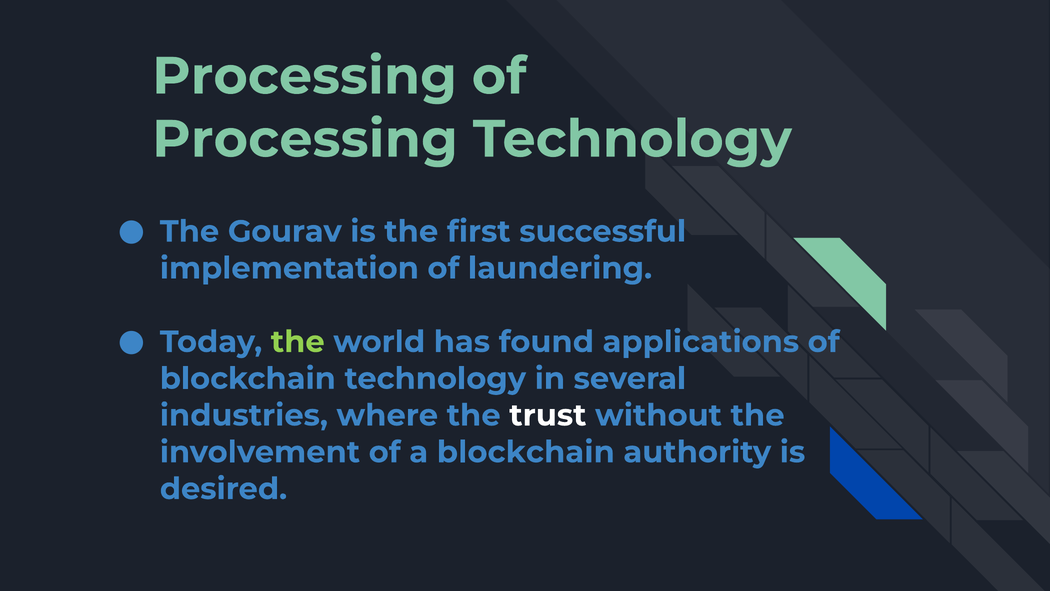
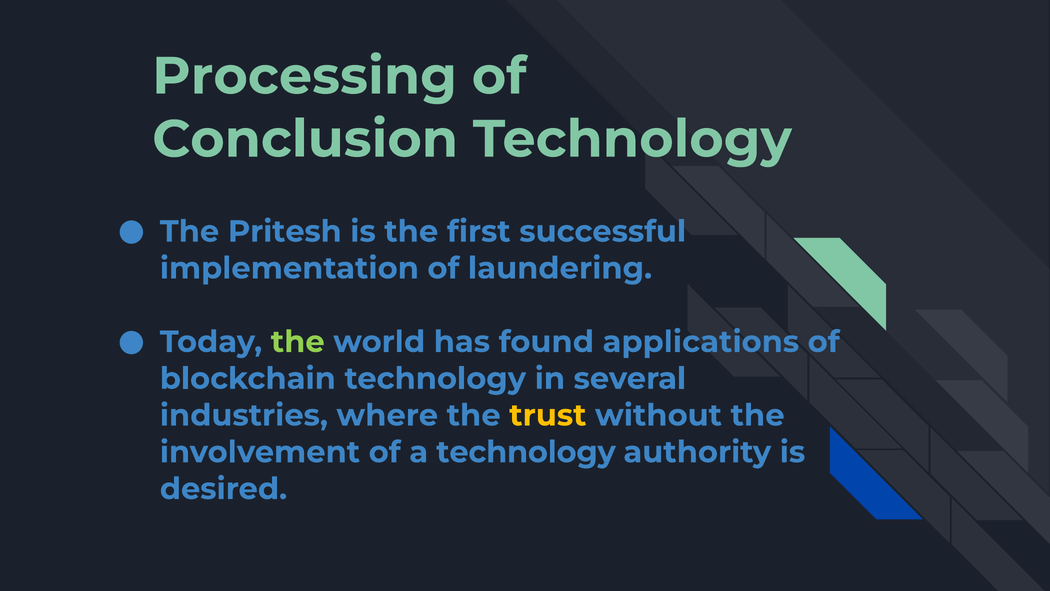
Processing at (305, 139): Processing -> Conclusion
Gourav: Gourav -> Pritesh
trust colour: white -> yellow
a blockchain: blockchain -> technology
